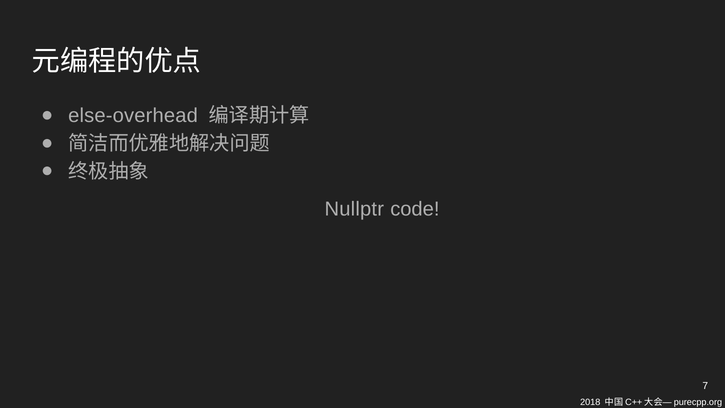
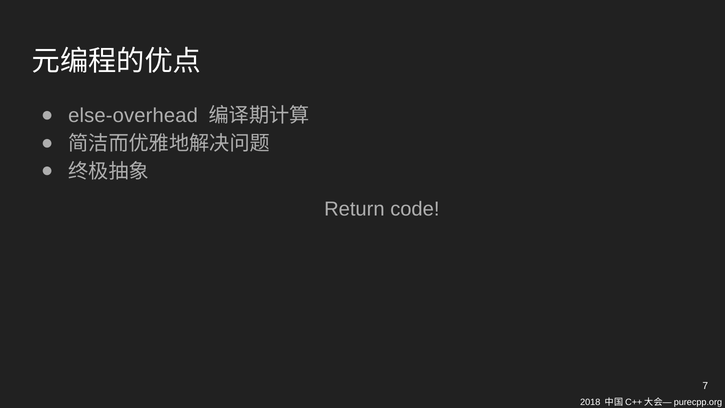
Nullptr: Nullptr -> Return
